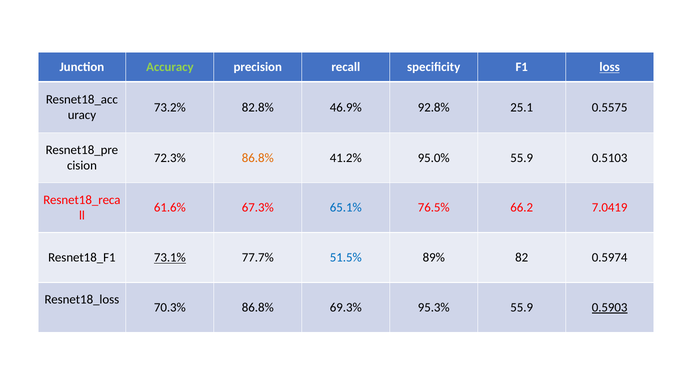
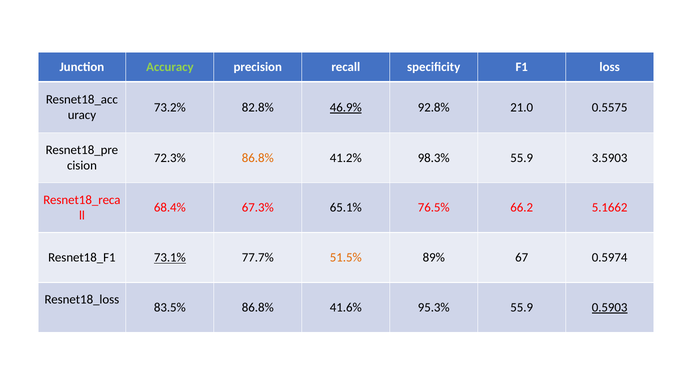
loss underline: present -> none
46.9% underline: none -> present
25.1: 25.1 -> 21.0
95.0%: 95.0% -> 98.3%
0.5103: 0.5103 -> 3.5903
61.6%: 61.6% -> 68.4%
65.1% colour: blue -> black
7.0419: 7.0419 -> 5.1662
51.5% colour: blue -> orange
82: 82 -> 67
70.3%: 70.3% -> 83.5%
69.3%: 69.3% -> 41.6%
